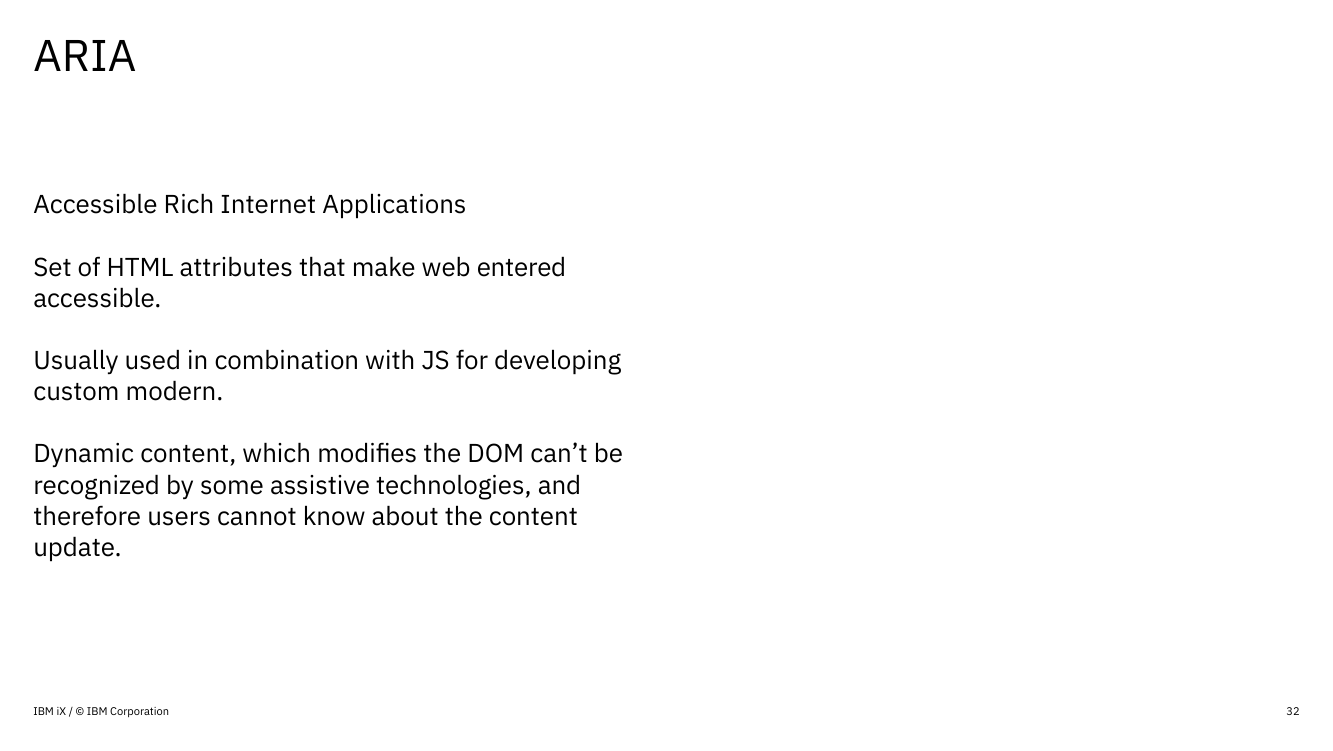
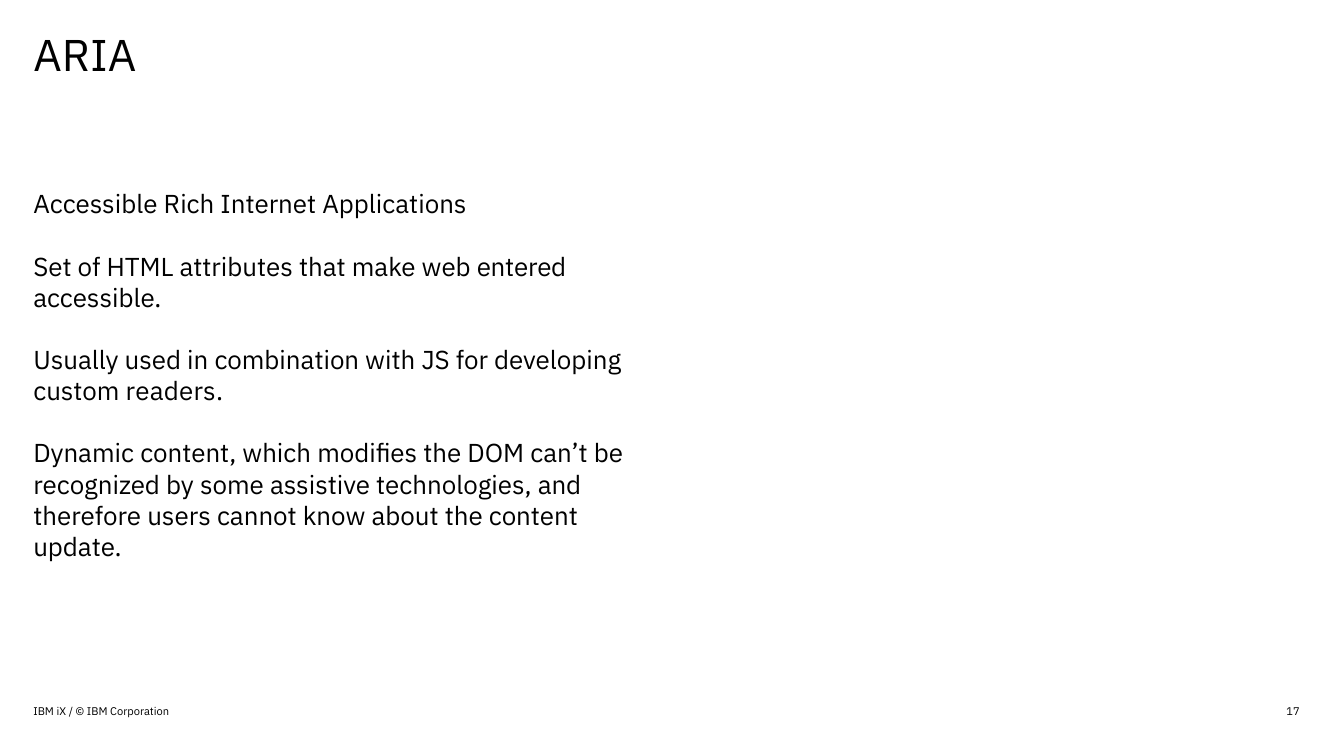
modern: modern -> readers
32: 32 -> 17
